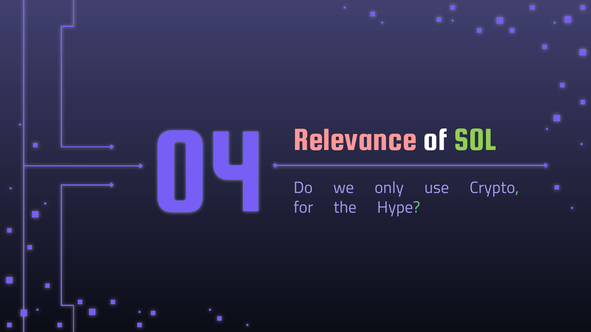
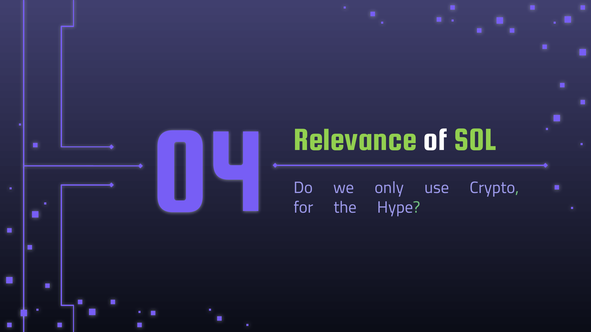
Relevance colour: pink -> light green
